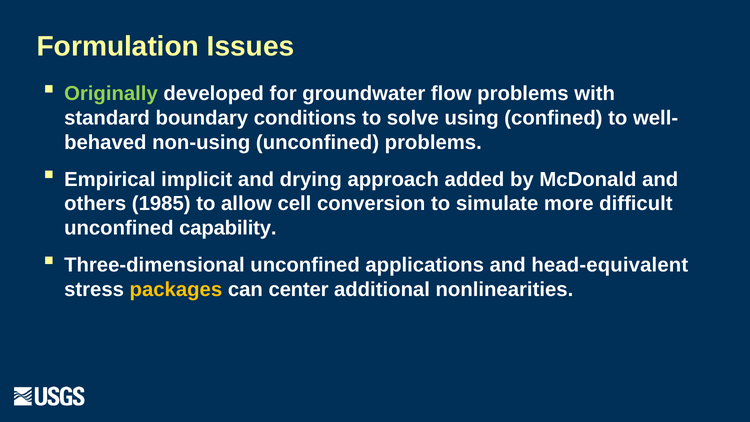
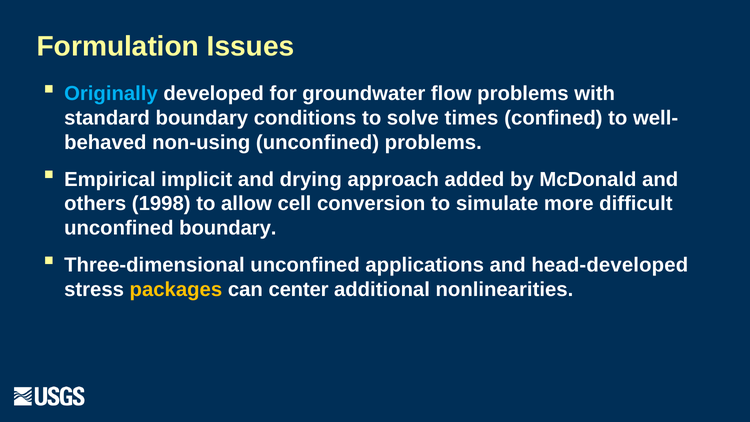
Originally colour: light green -> light blue
using: using -> times
1985: 1985 -> 1998
unconfined capability: capability -> boundary
head-equivalent: head-equivalent -> head-developed
